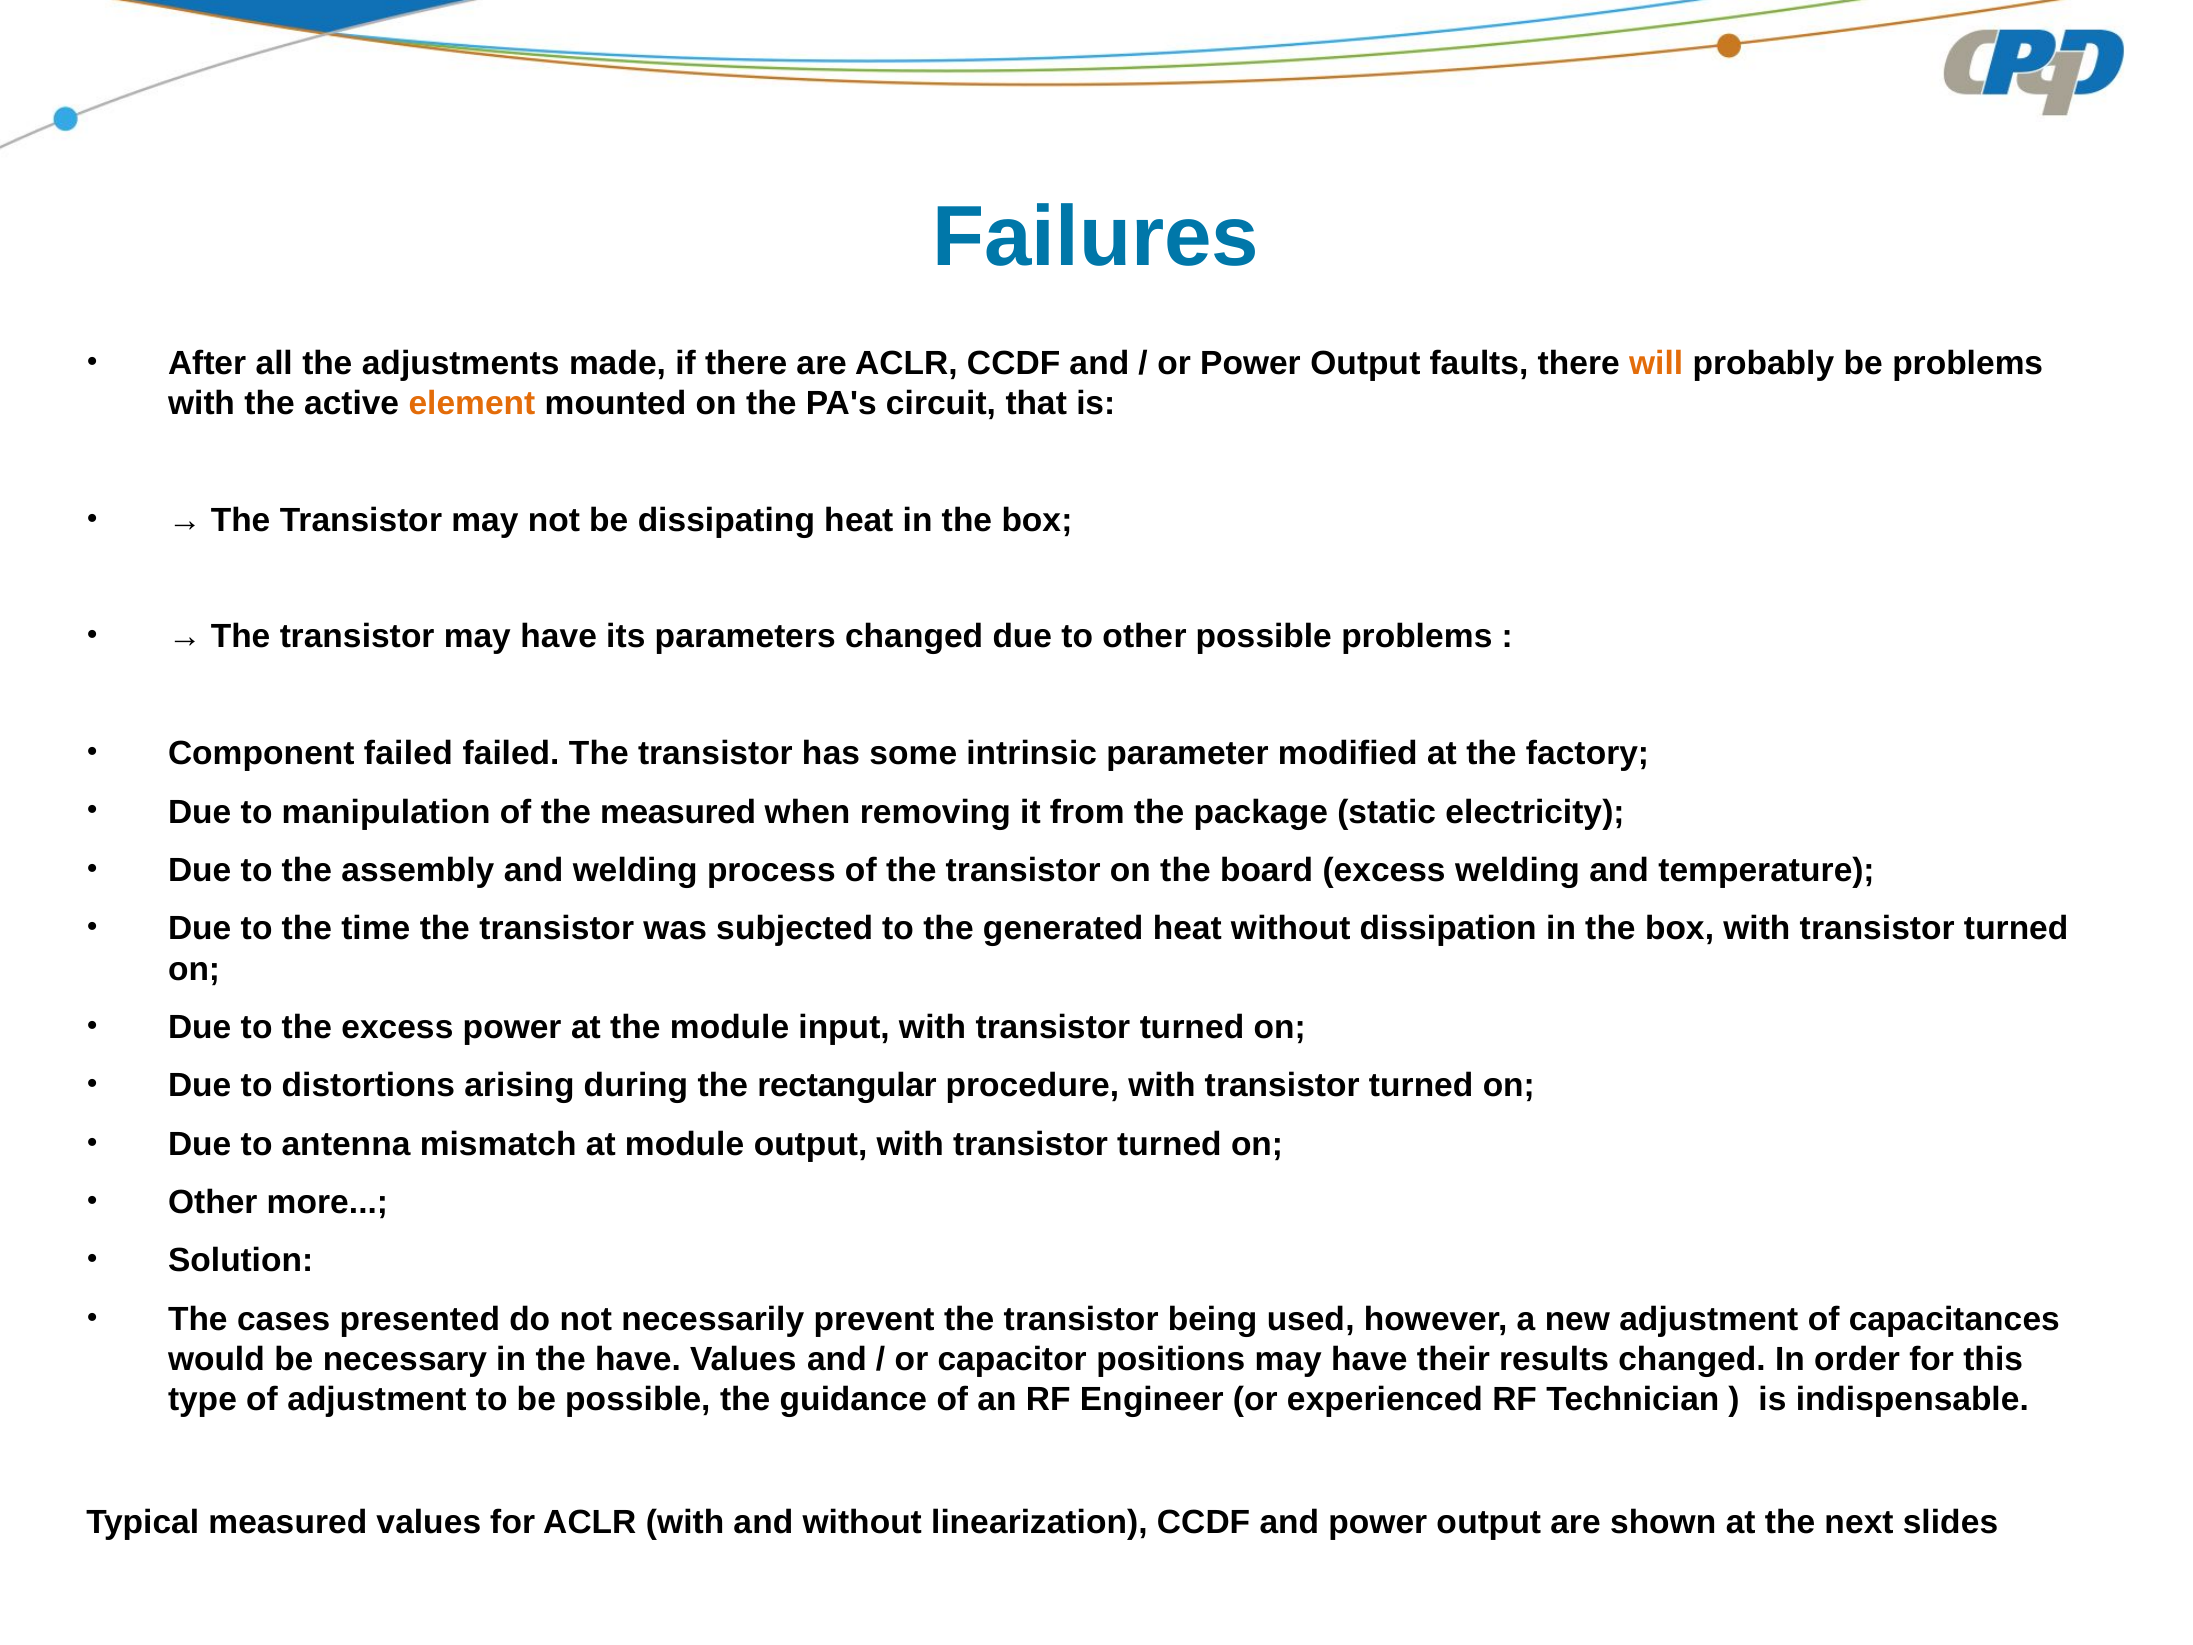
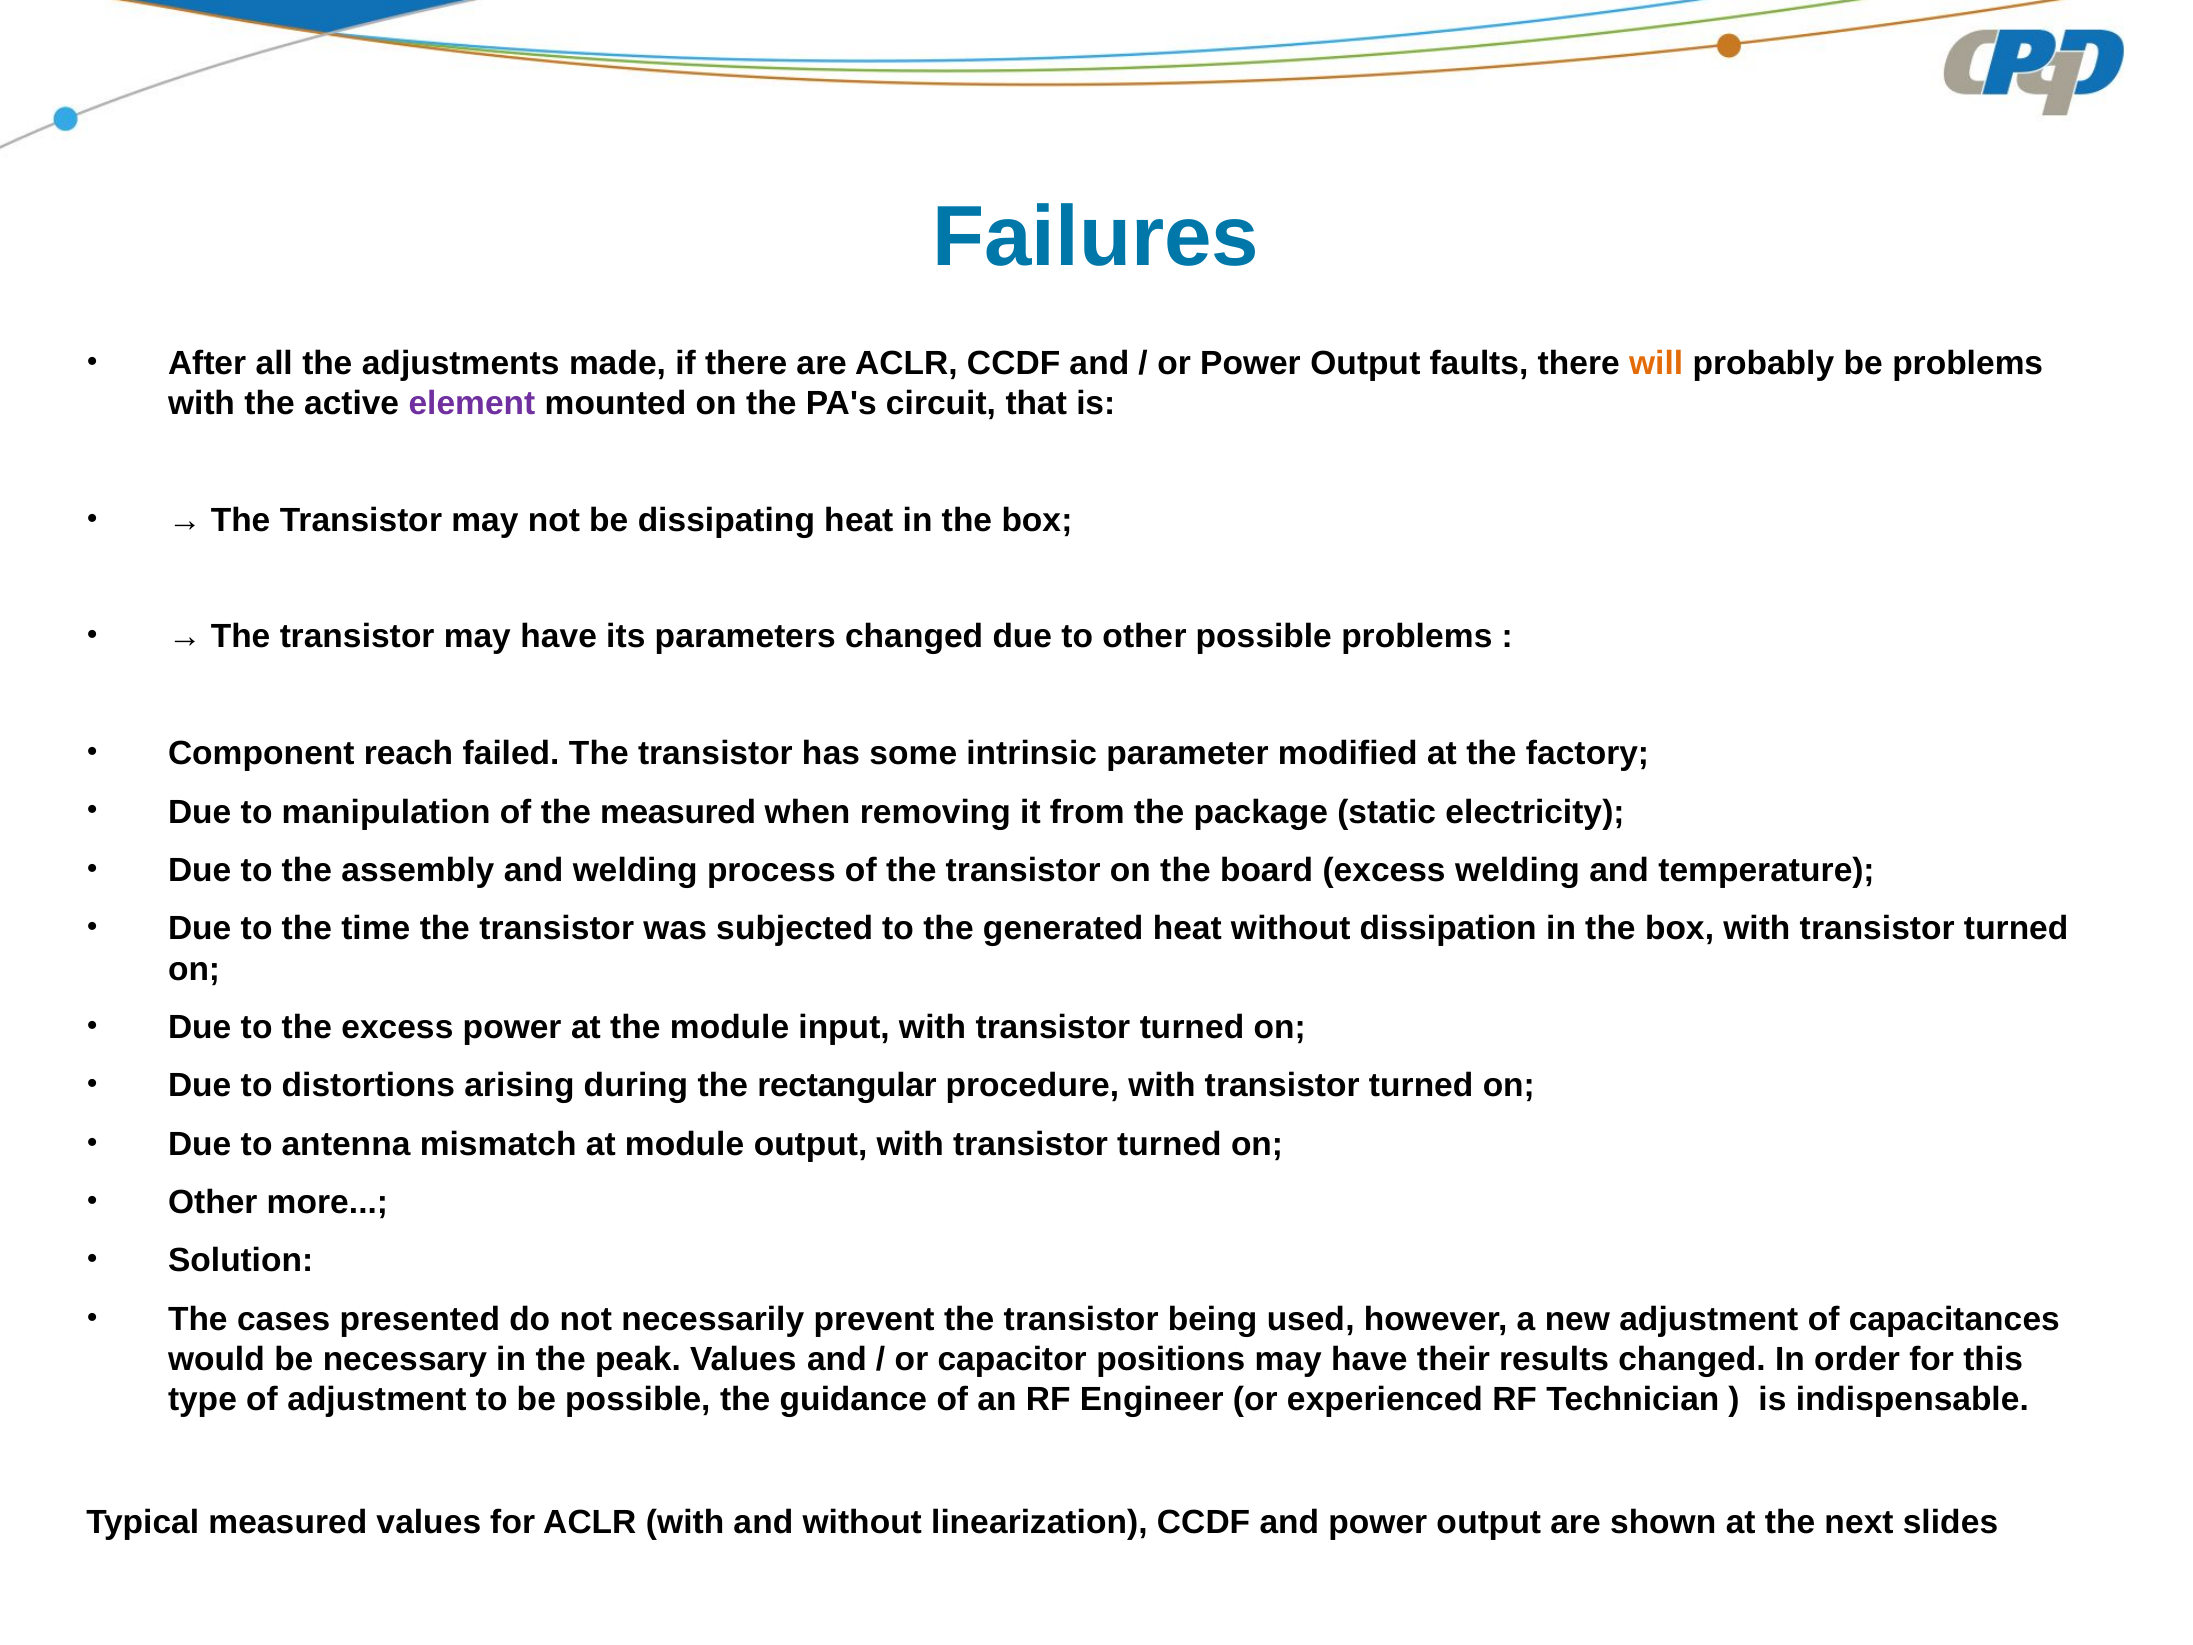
element colour: orange -> purple
Component failed: failed -> reach
the have: have -> peak
